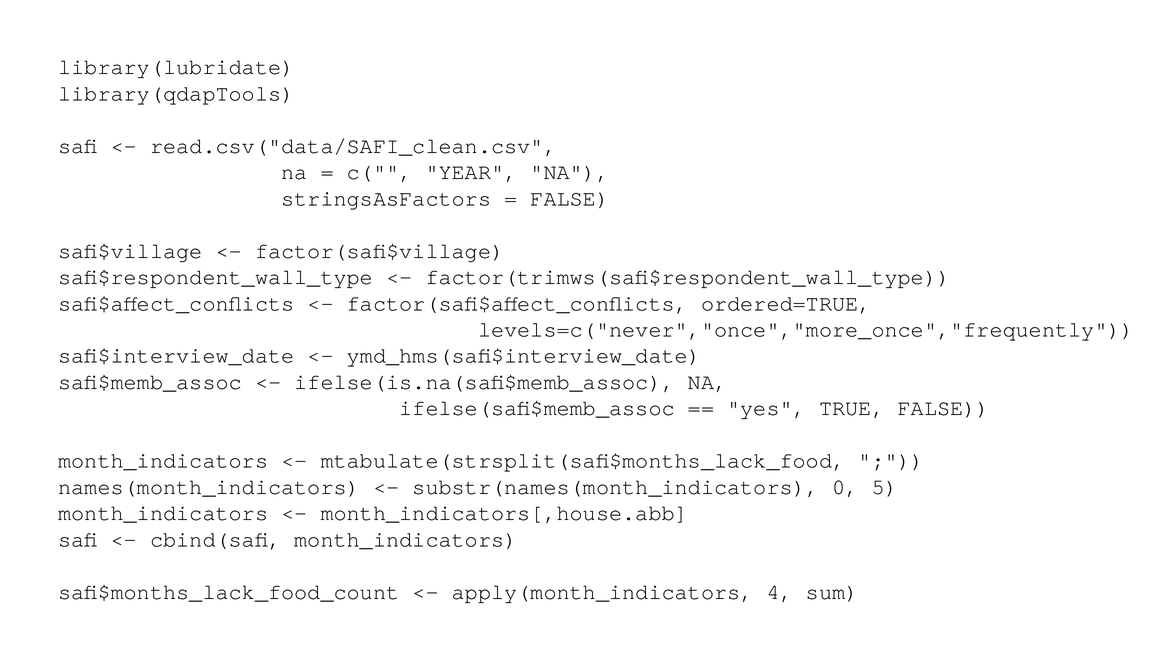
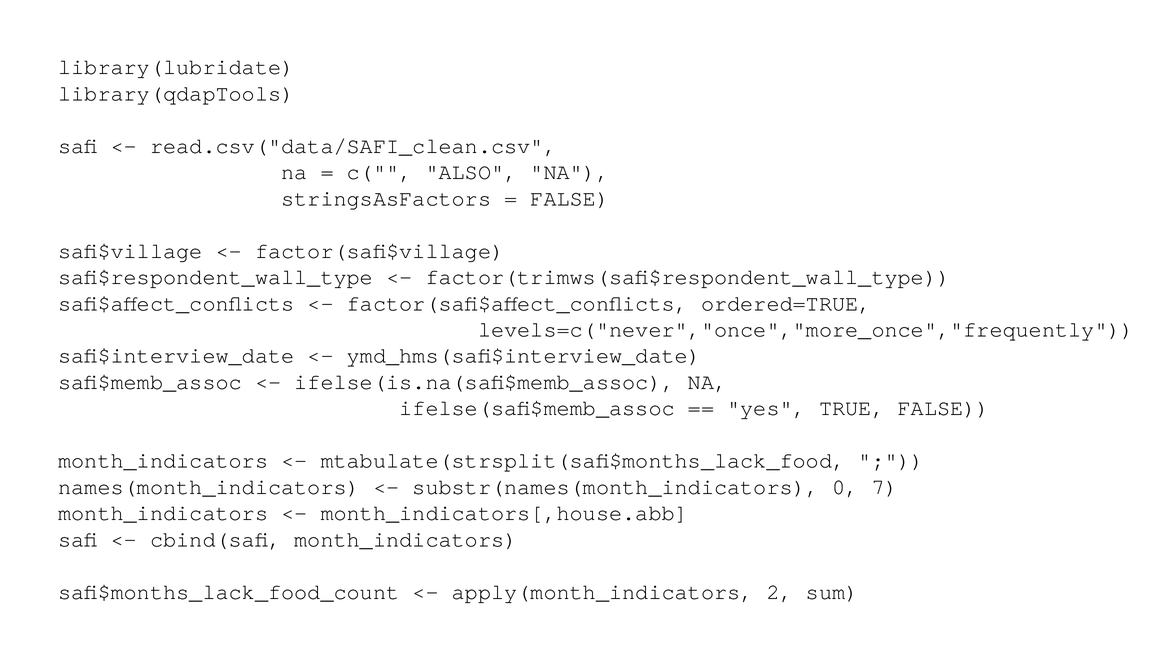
YEAR: YEAR -> ALSO
5: 5 -> 7
4: 4 -> 2
